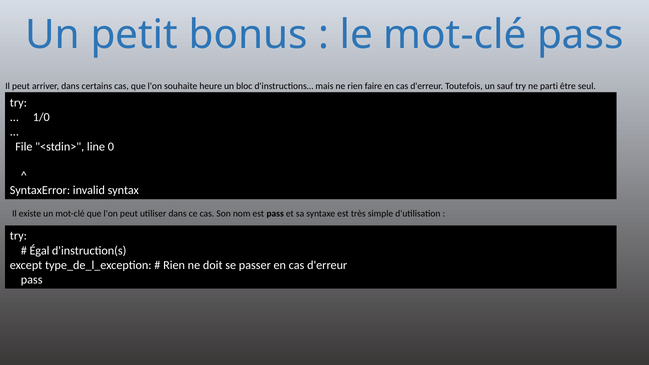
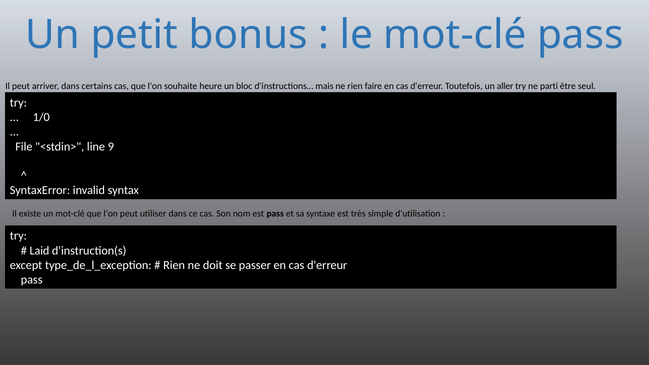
sauf: sauf -> aller
0: 0 -> 9
Égal: Égal -> Laid
